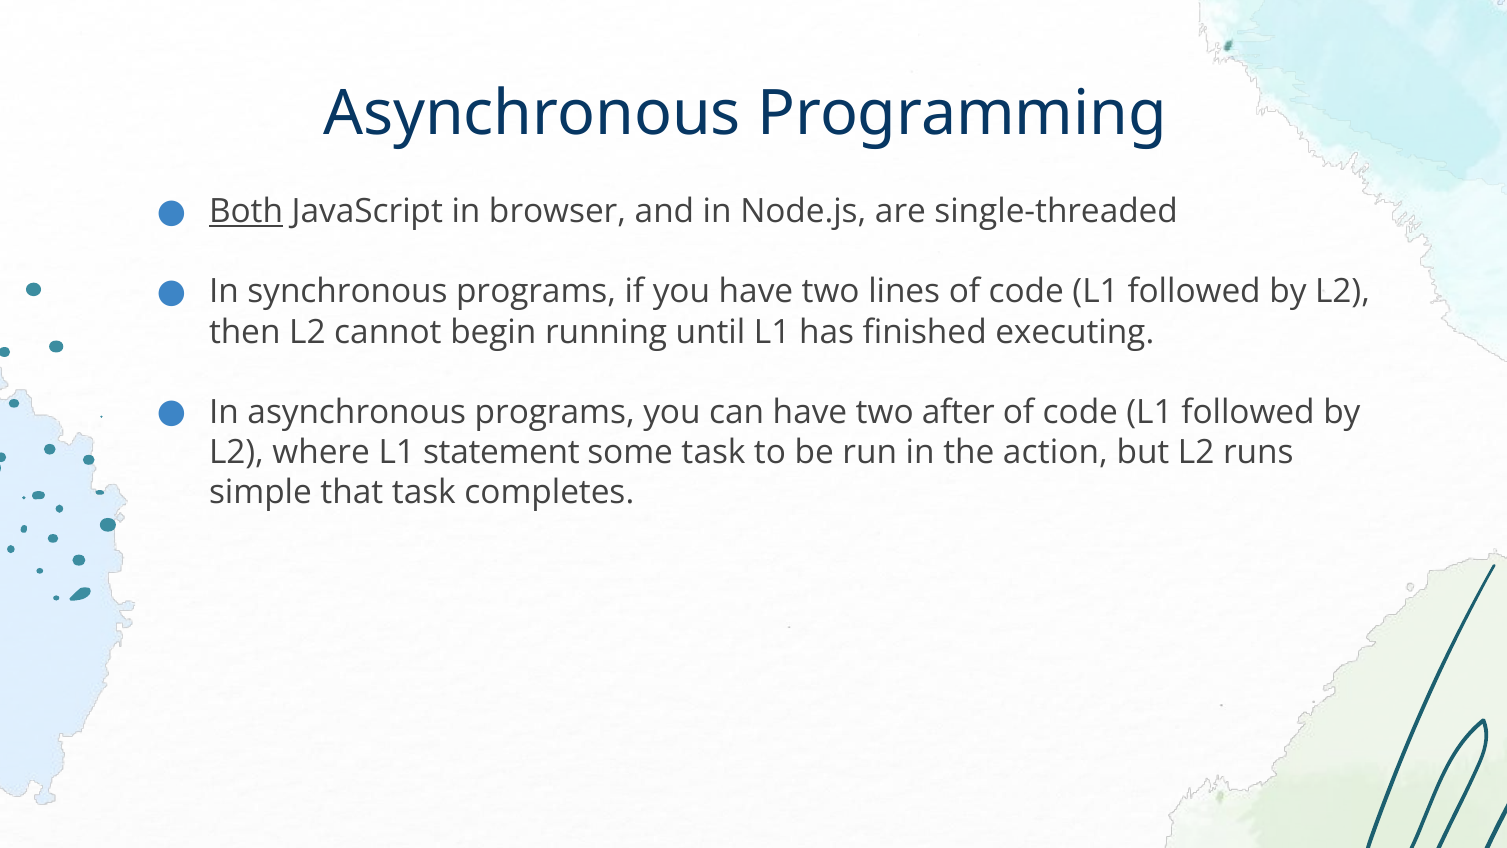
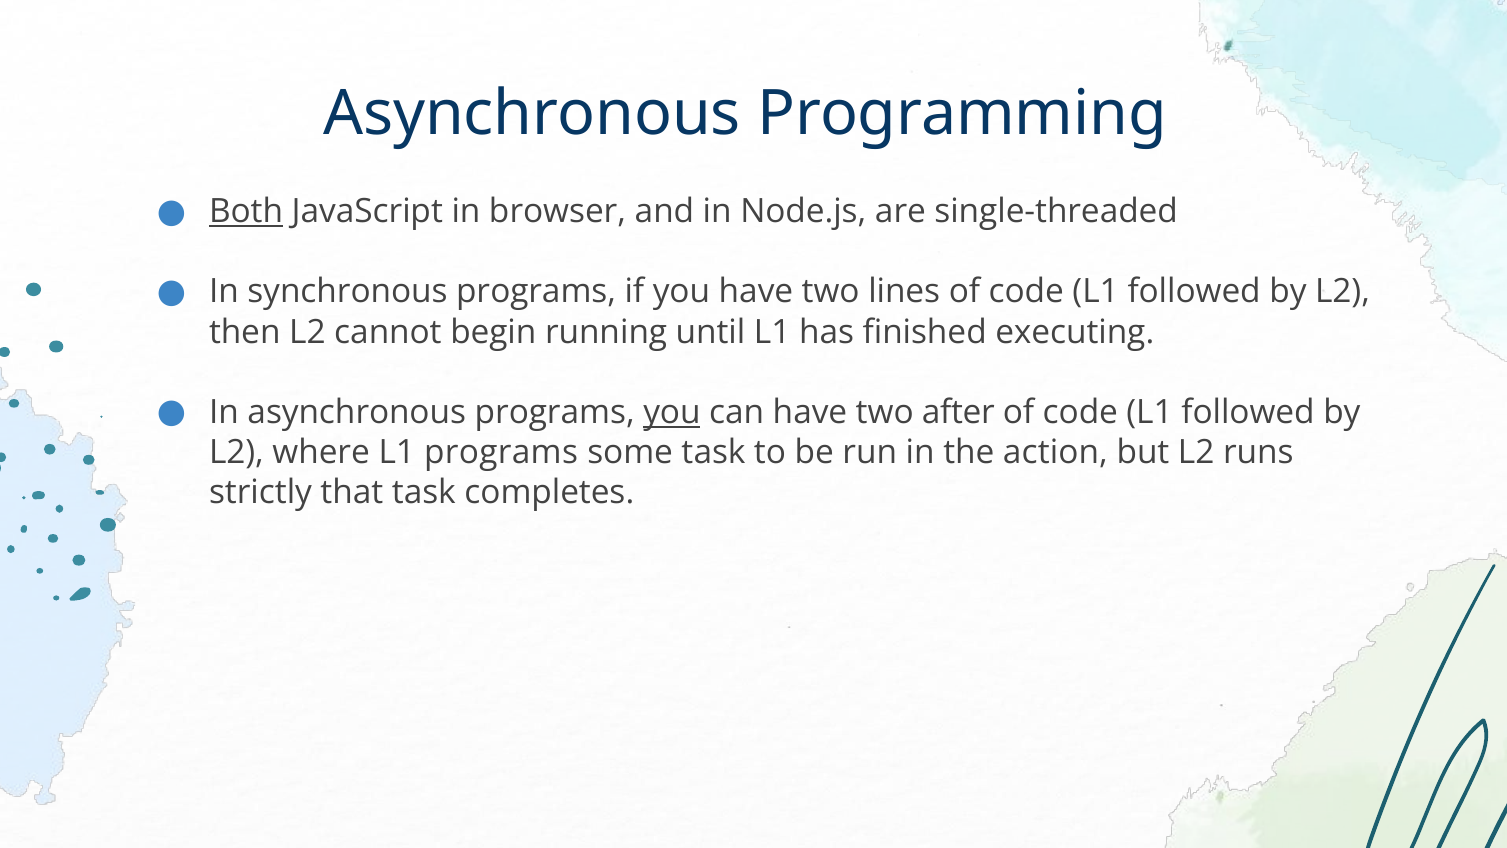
you at (672, 412) underline: none -> present
L1 statement: statement -> programs
simple: simple -> strictly
